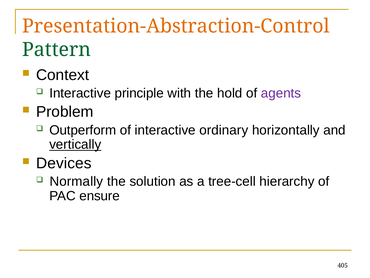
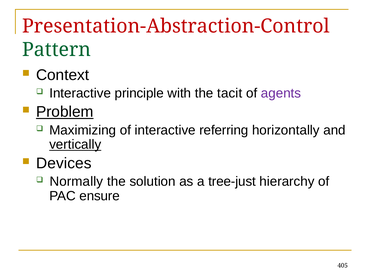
Presentation-Abstraction-Control colour: orange -> red
hold: hold -> tacit
Problem underline: none -> present
Outperform: Outperform -> Maximizing
ordinary: ordinary -> referring
tree-cell: tree-cell -> tree-just
